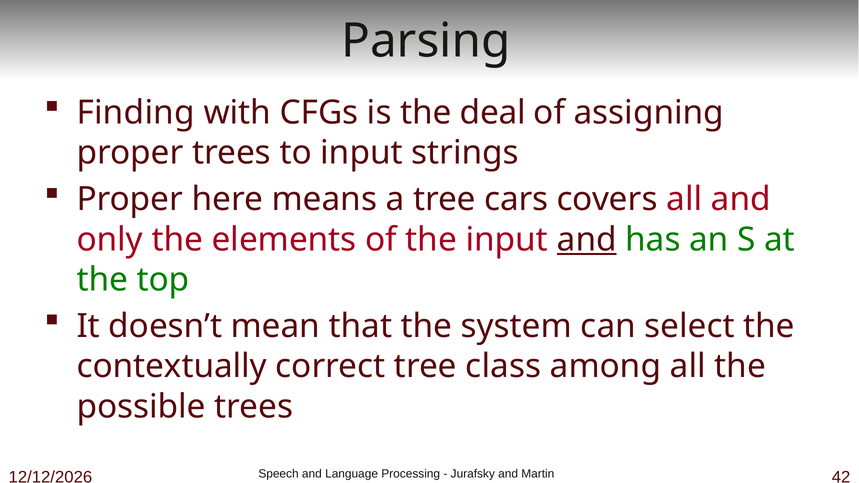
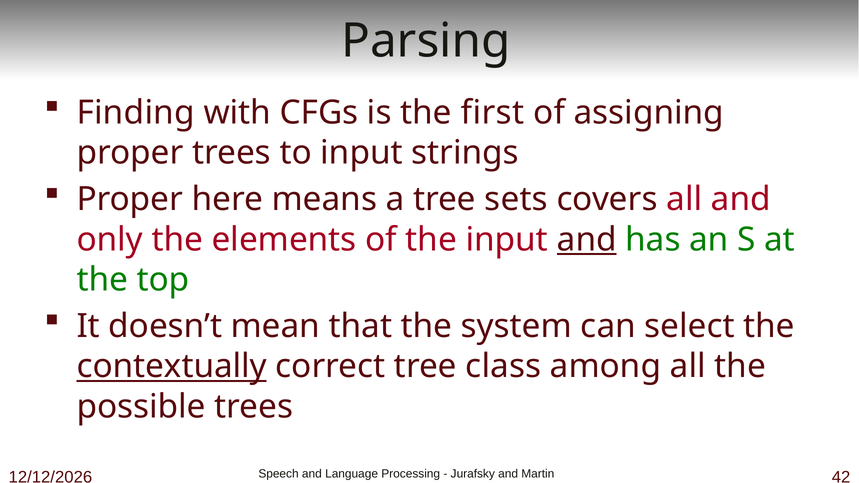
deal: deal -> first
cars: cars -> sets
contextually underline: none -> present
